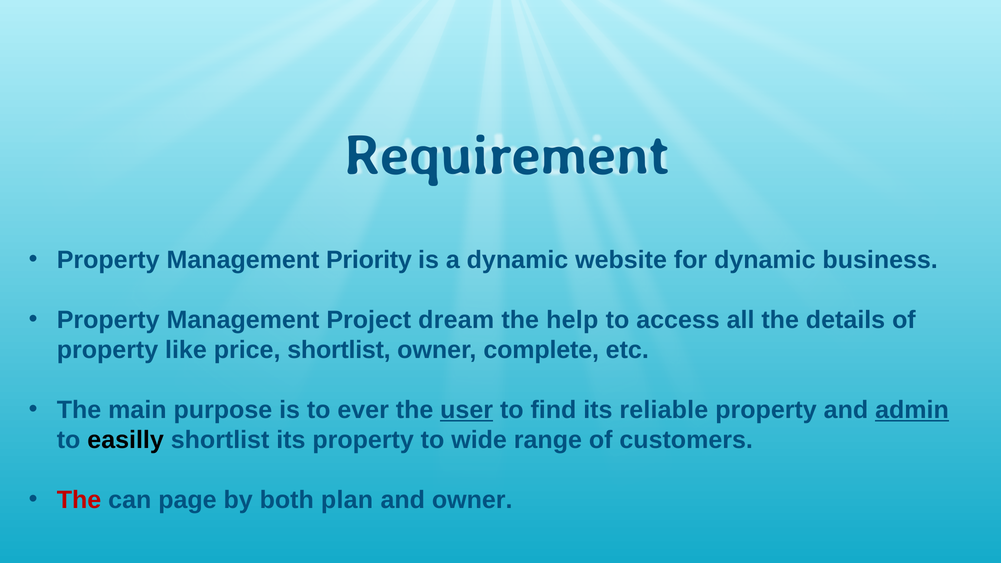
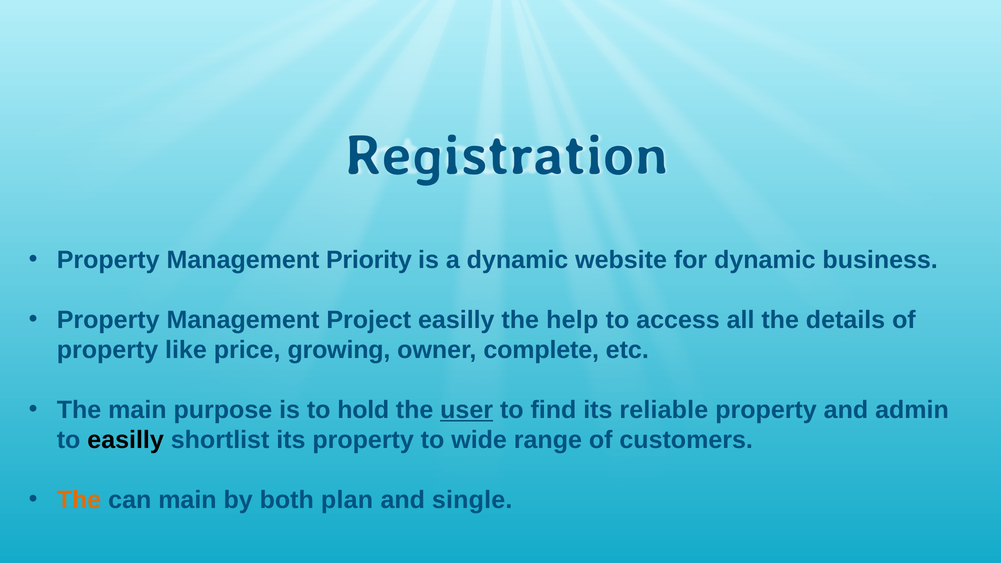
Requirement: Requirement -> Registration
Project dream: dream -> easilly
price shortlist: shortlist -> growing
ever: ever -> hold
admin underline: present -> none
The at (79, 500) colour: red -> orange
can page: page -> main
and owner: owner -> single
